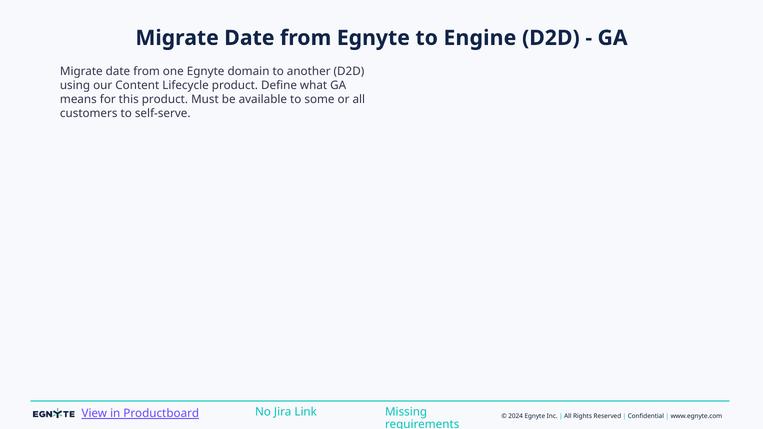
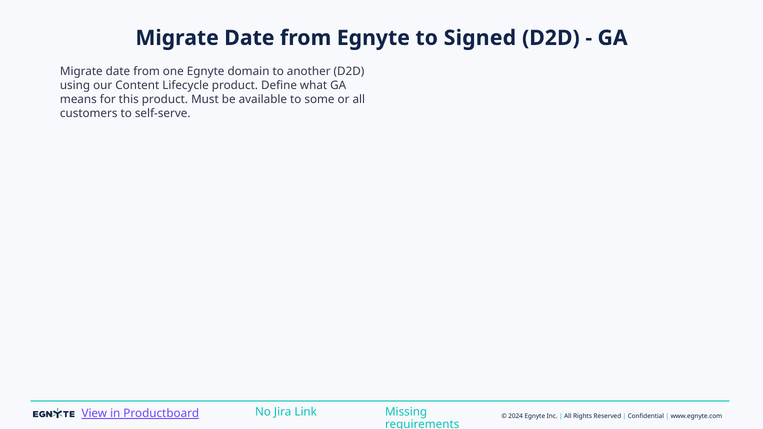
Engine: Engine -> Signed
